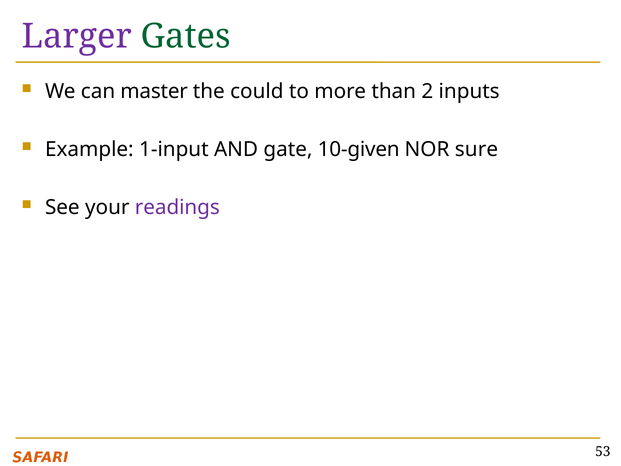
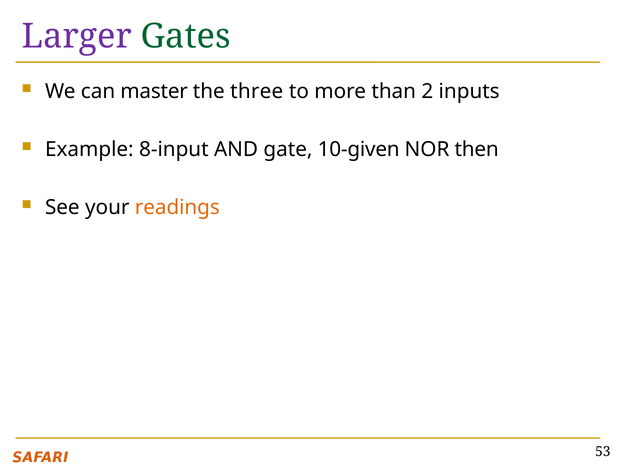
could: could -> three
1-input: 1-input -> 8-input
sure: sure -> then
readings colour: purple -> orange
